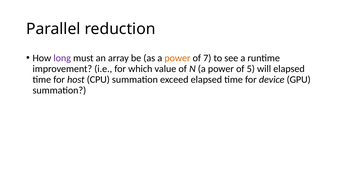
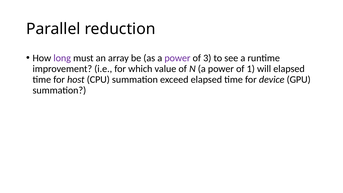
power at (177, 58) colour: orange -> purple
7: 7 -> 3
5: 5 -> 1
